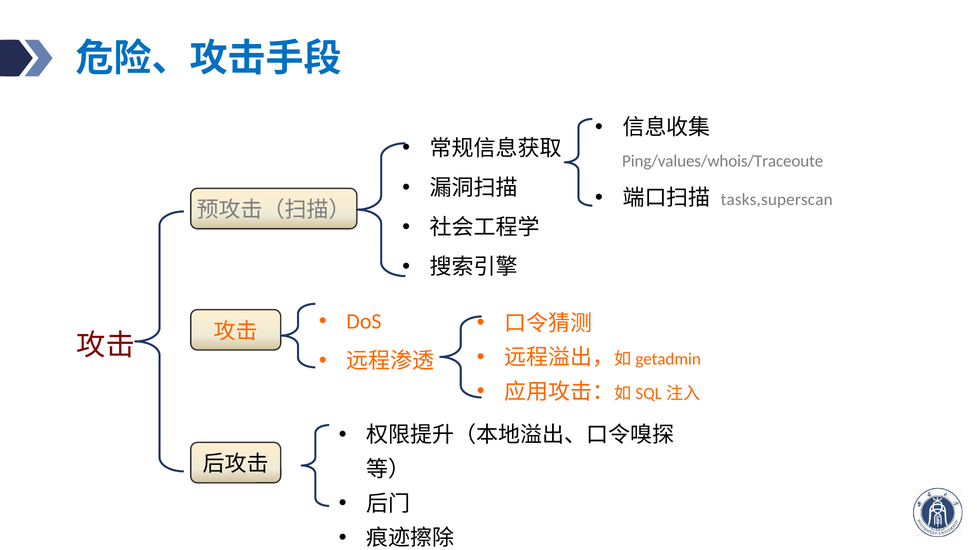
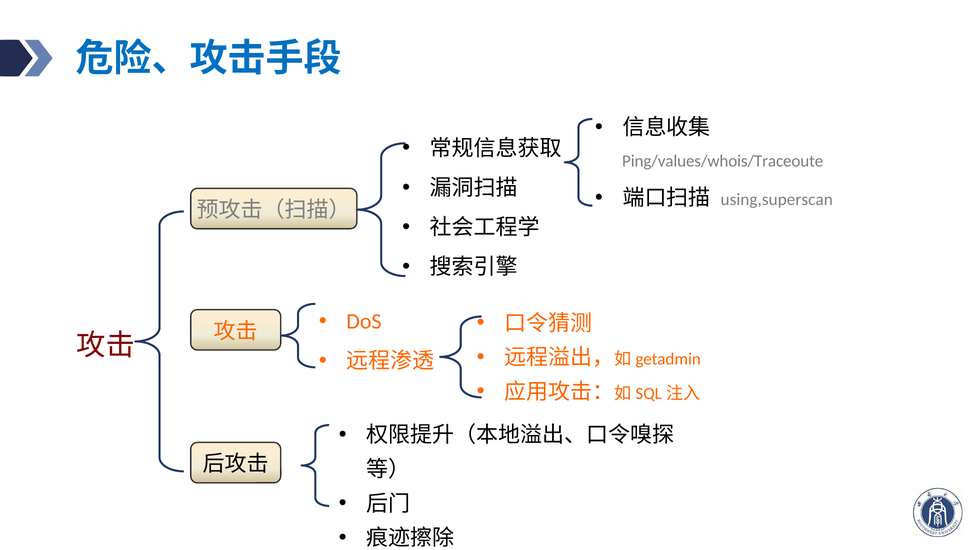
tasks,superscan: tasks,superscan -> using,superscan
